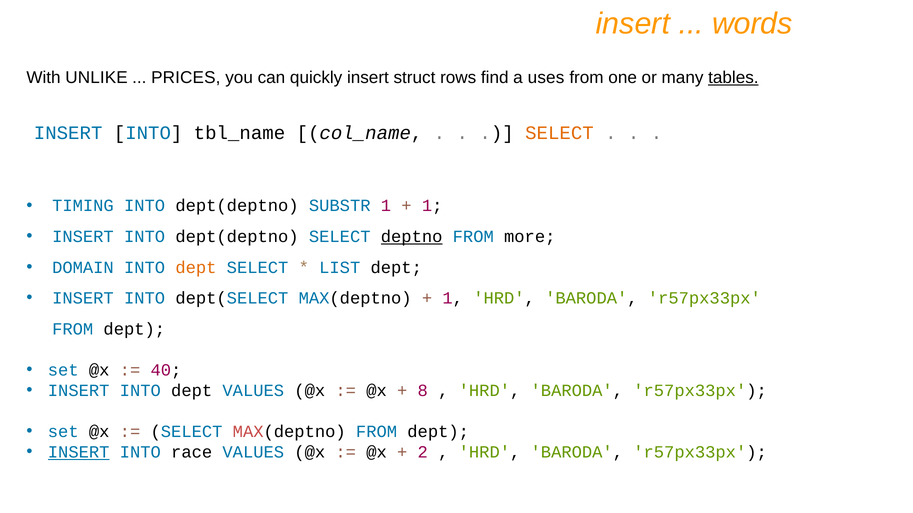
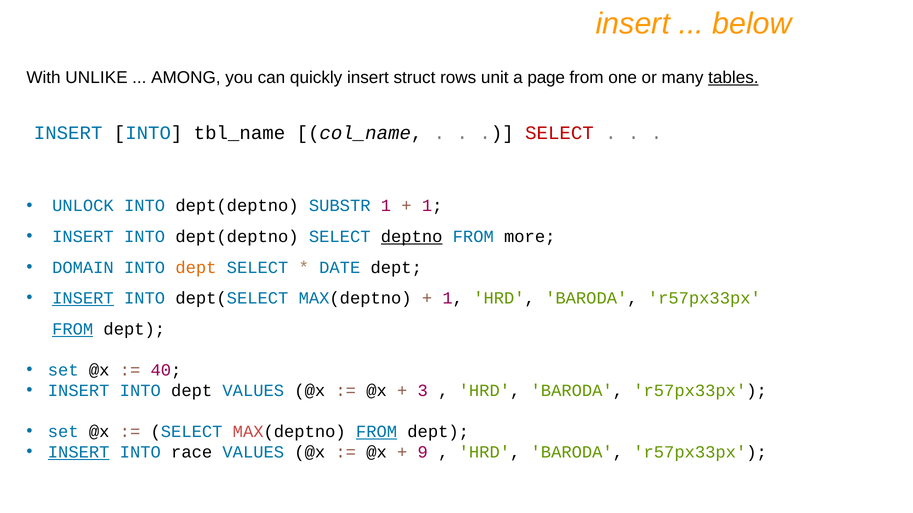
words: words -> below
PRICES: PRICES -> AMONG
find: find -> unit
uses: uses -> page
SELECT at (559, 133) colour: orange -> red
TIMING: TIMING -> UNLOCK
LIST: LIST -> DATE
INSERT at (83, 298) underline: none -> present
FROM at (73, 329) underline: none -> present
8: 8 -> 3
FROM at (377, 432) underline: none -> present
2: 2 -> 9
